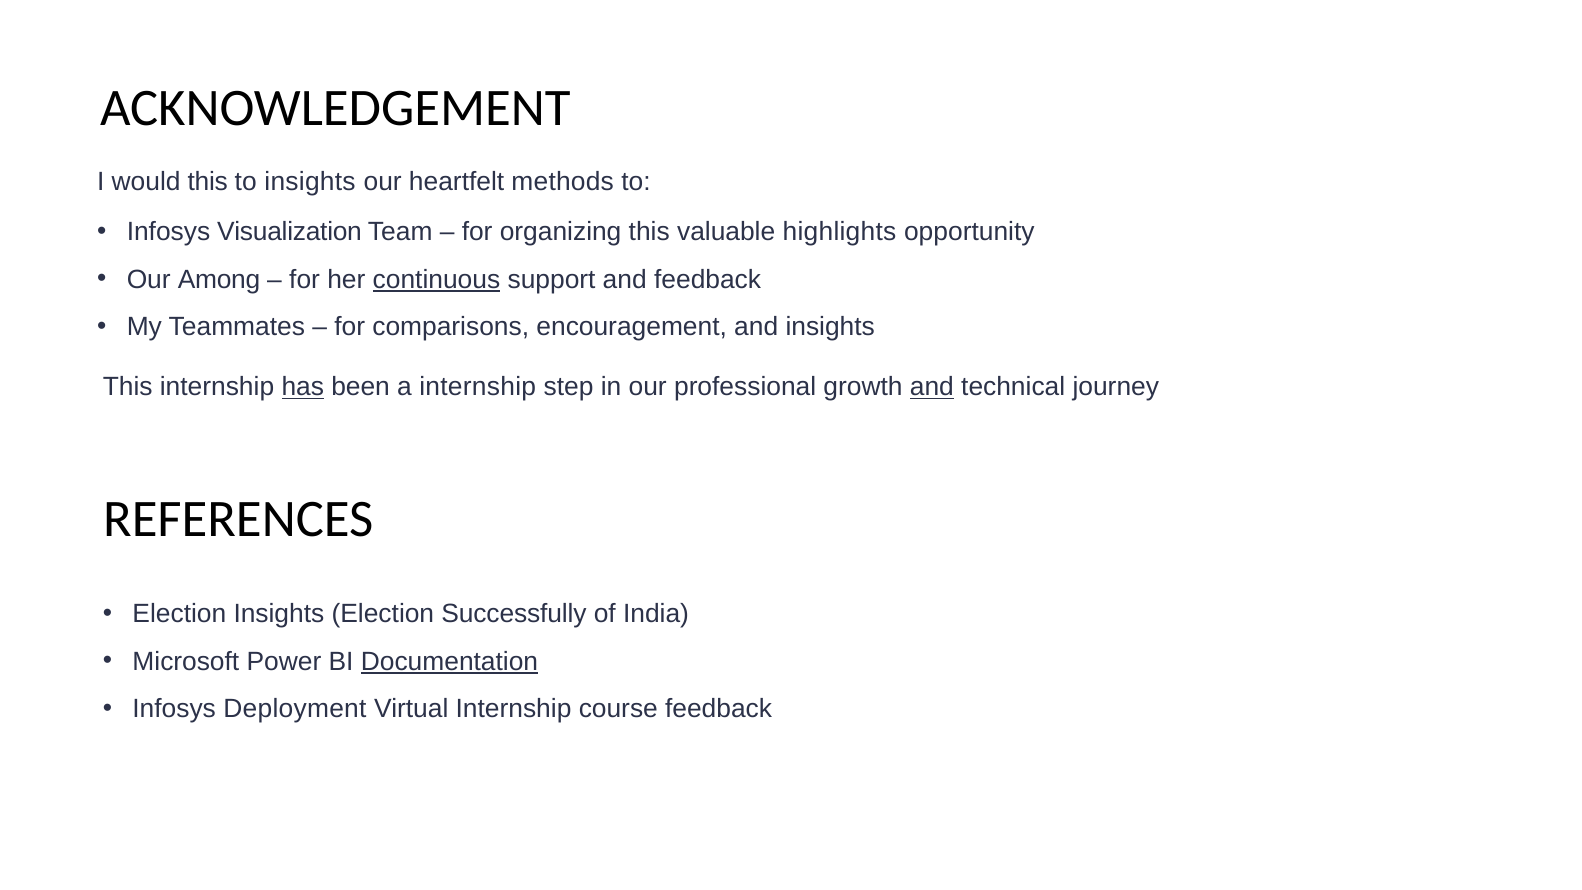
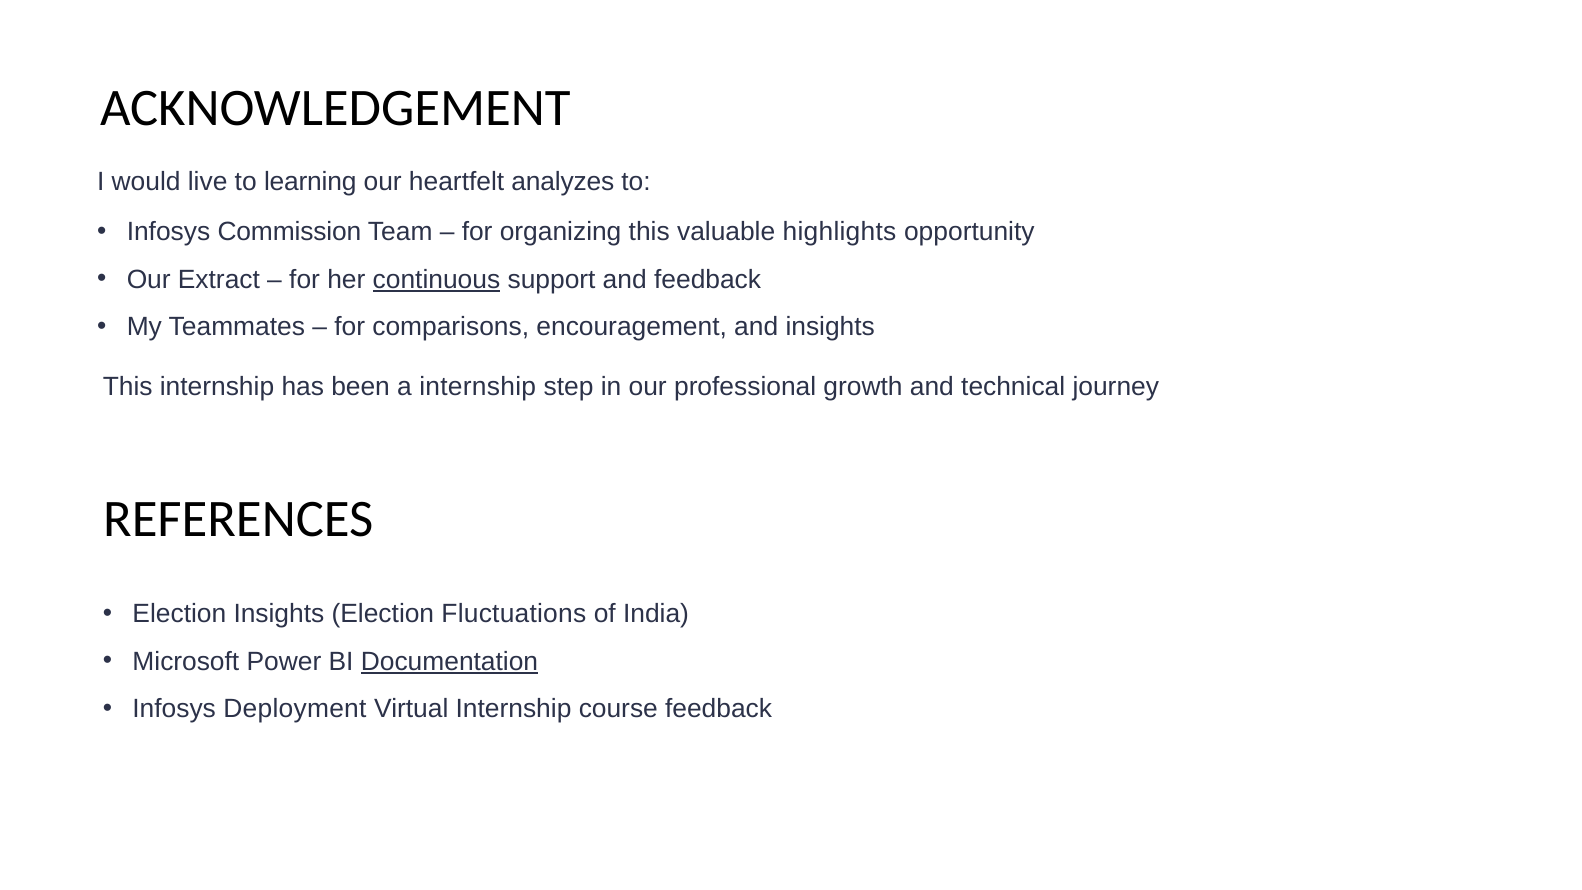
would this: this -> live
to insights: insights -> learning
methods: methods -> analyzes
Visualization: Visualization -> Commission
Among: Among -> Extract
has underline: present -> none
and at (932, 387) underline: present -> none
Successfully: Successfully -> Fluctuations
